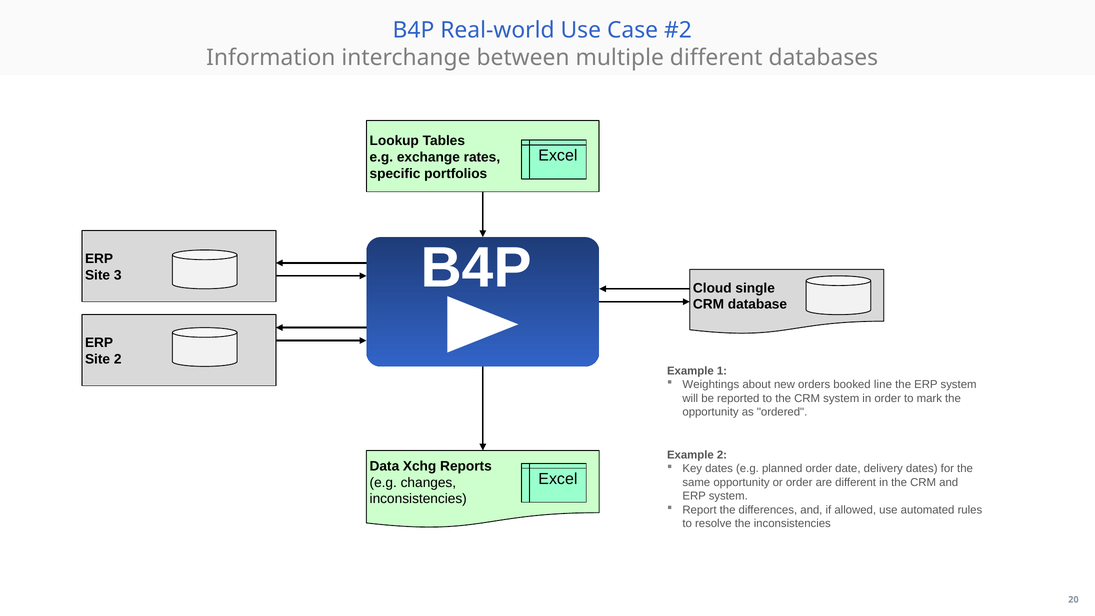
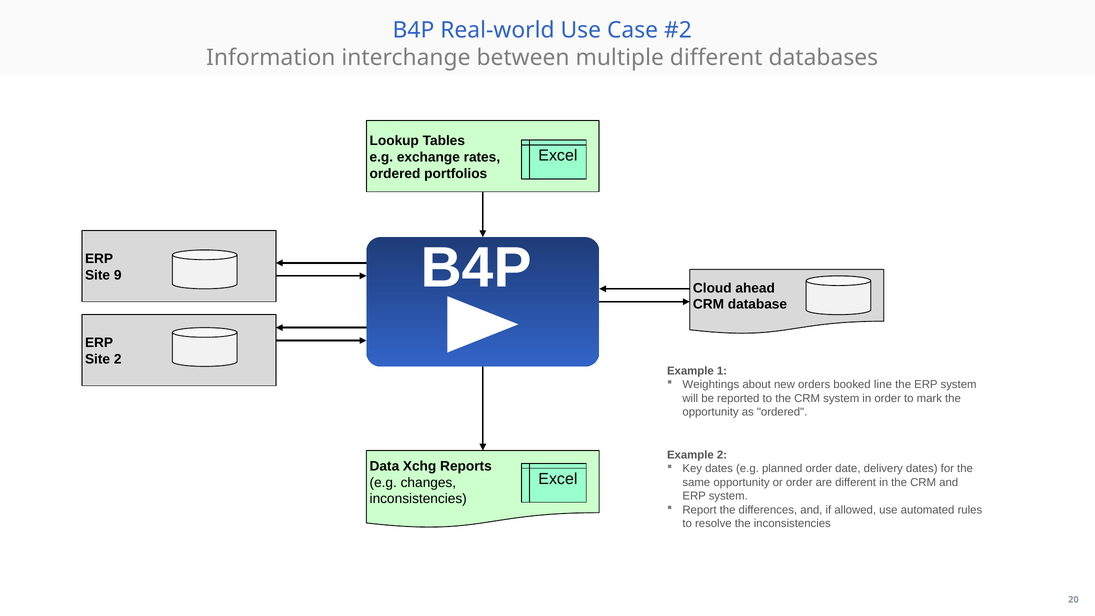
specific at (395, 174): specific -> ordered
3: 3 -> 9
single: single -> ahead
